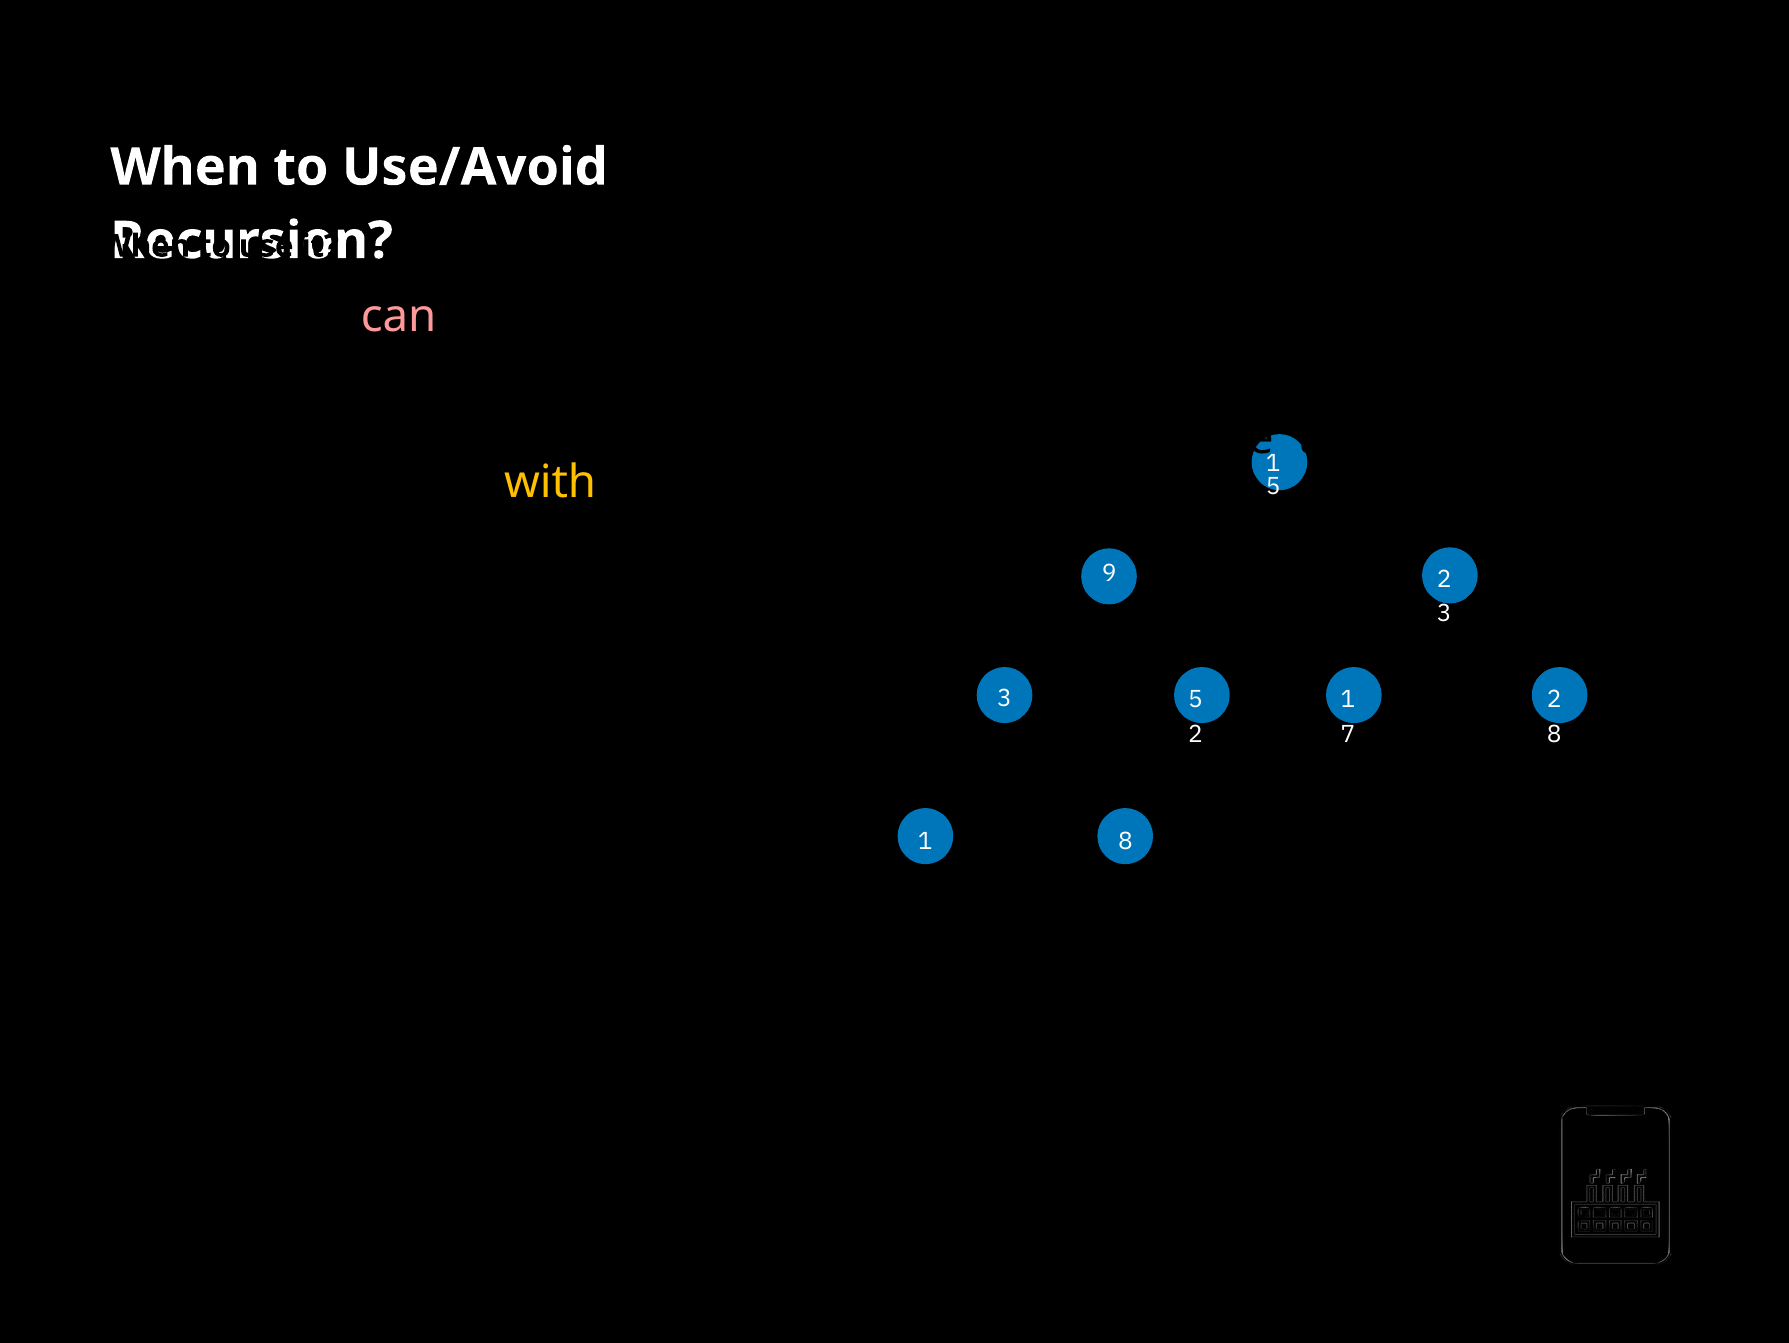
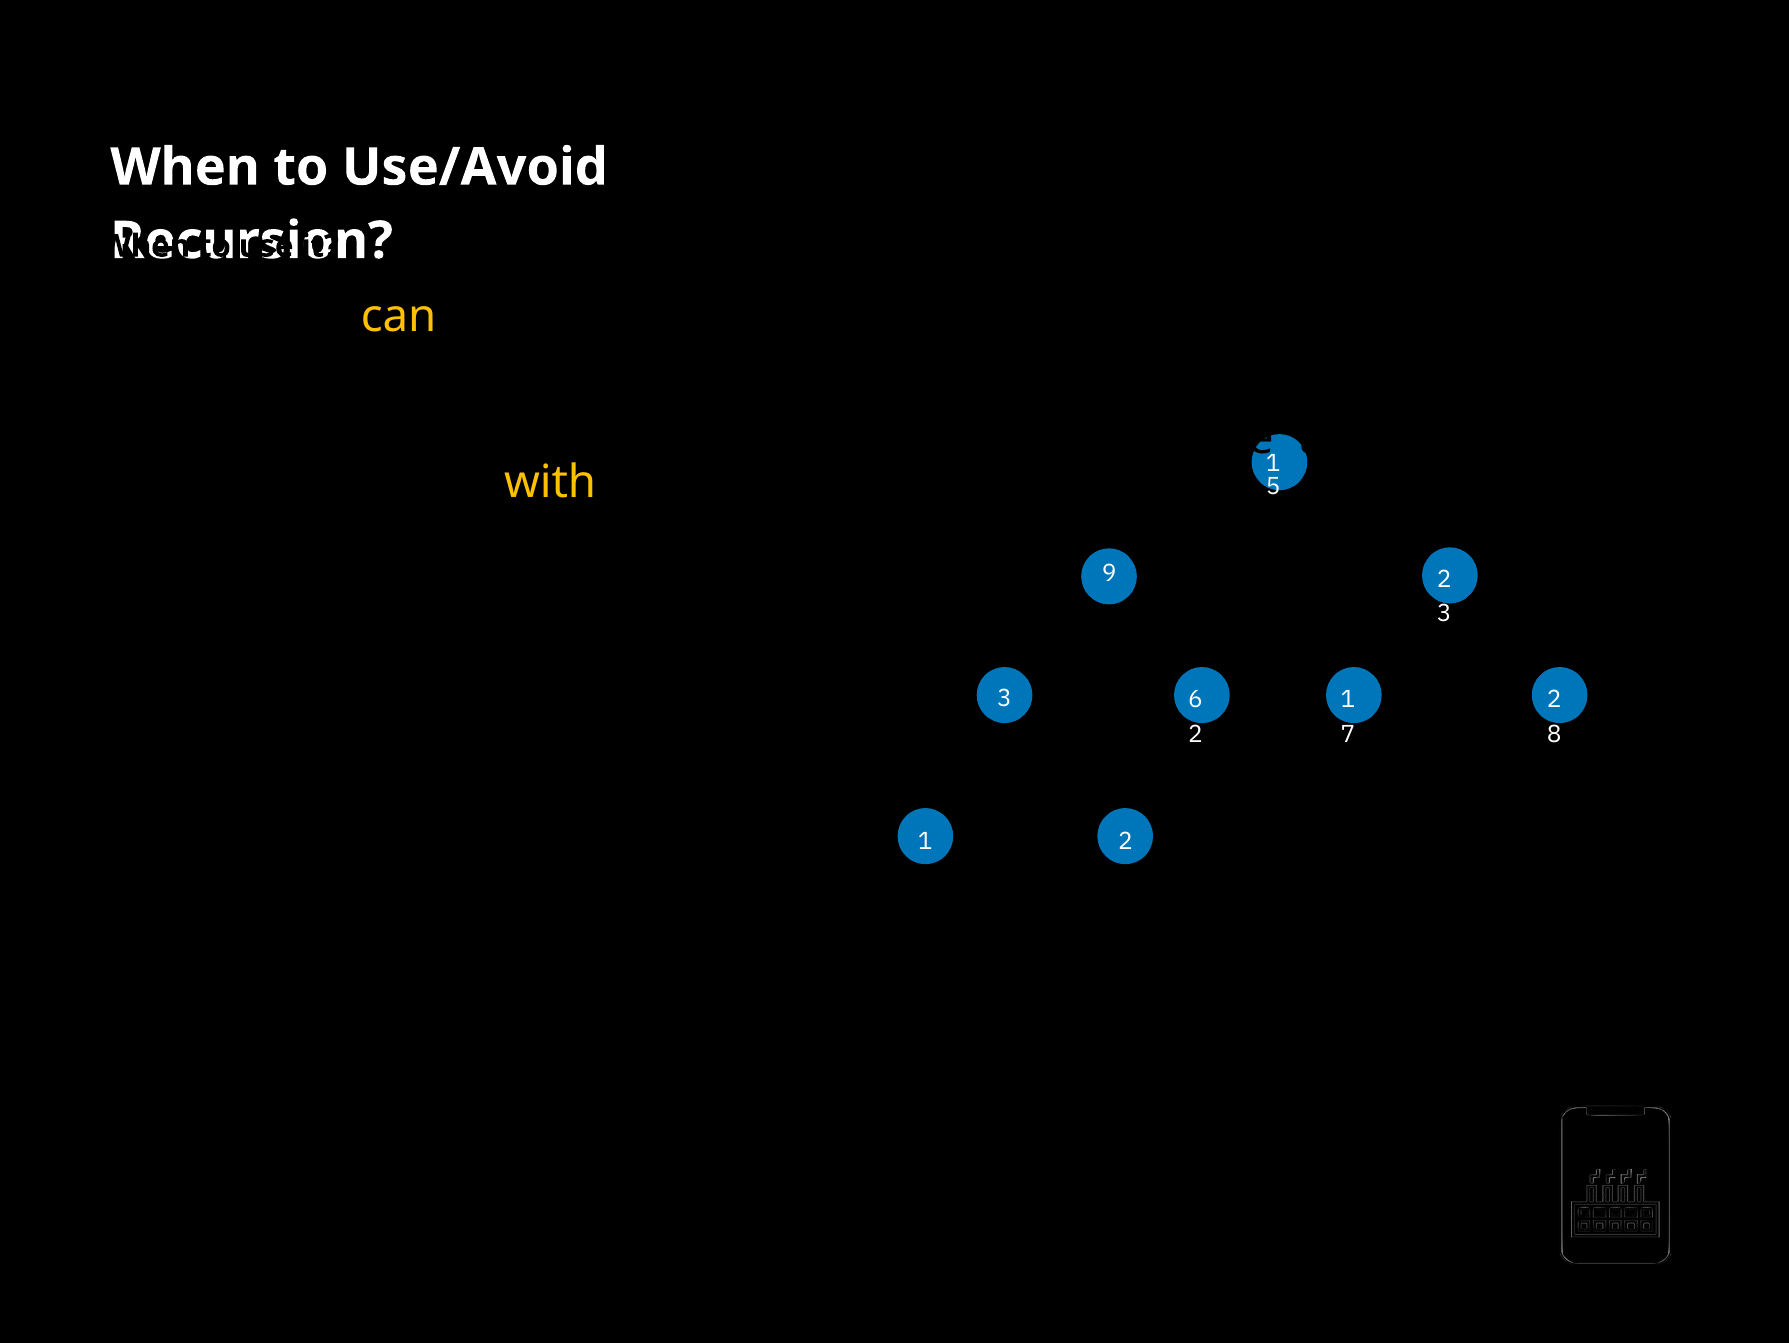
can at (399, 316) colour: pink -> yellow
3 5: 5 -> 6
1 8: 8 -> 2
